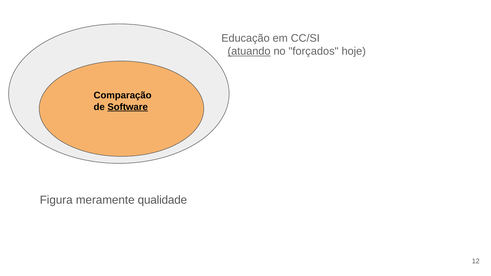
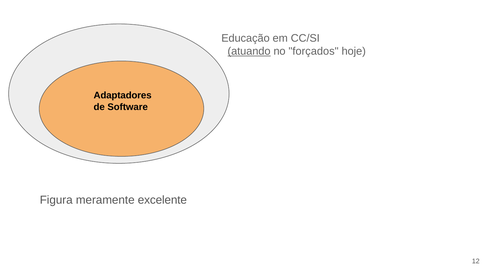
Comparação: Comparação -> Adaptadores
Software underline: present -> none
qualidade: qualidade -> excelente
